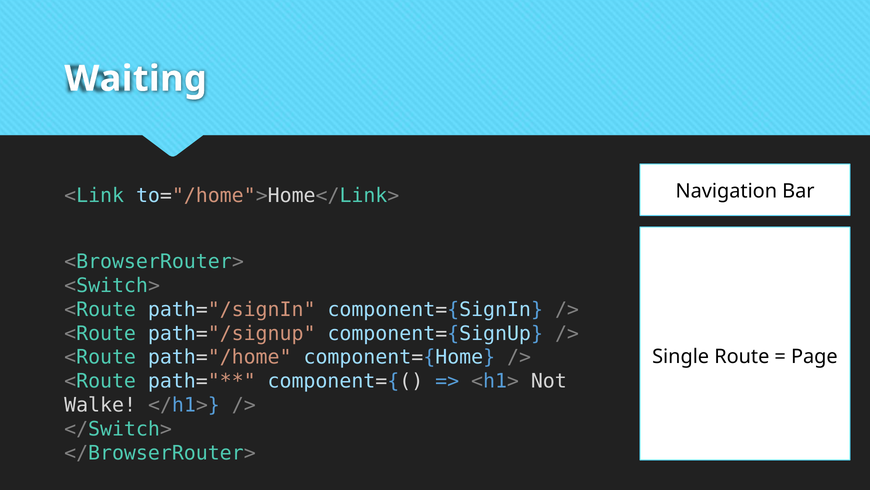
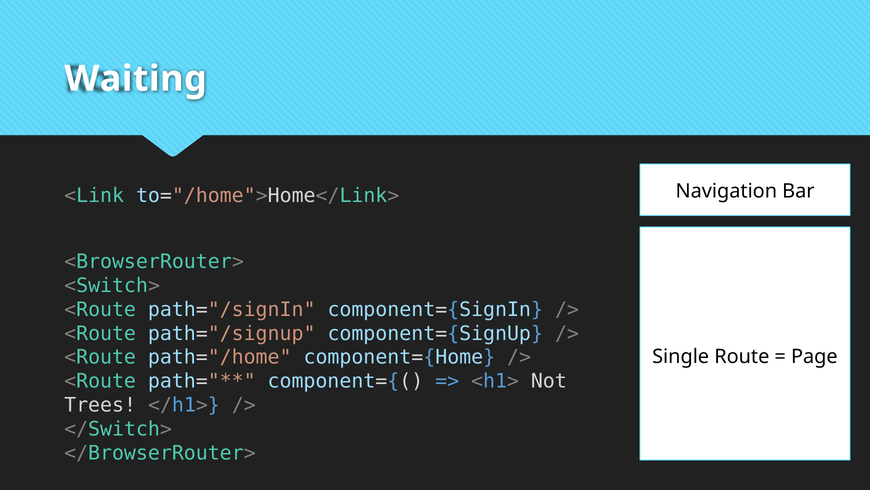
Walke: Walke -> Trees
